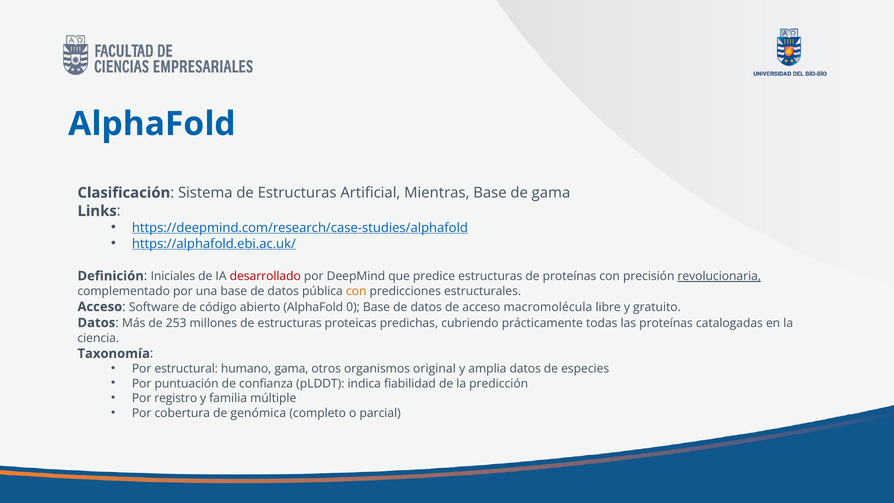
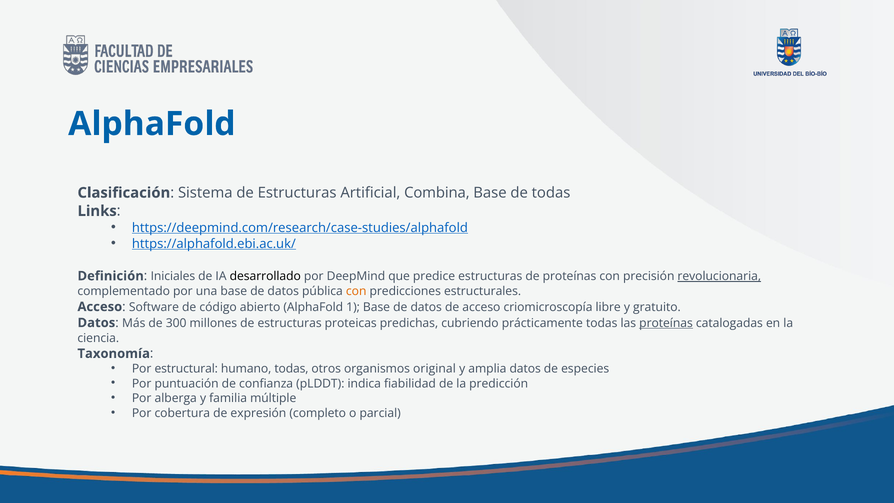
Mientras: Mientras -> Combina
de gama: gama -> todas
desarrollado colour: red -> black
0: 0 -> 1
macromolécula: macromolécula -> criomicroscopía
253: 253 -> 300
proteínas at (666, 323) underline: none -> present
humano gama: gama -> todas
registro: registro -> alberga
genómica: genómica -> expresión
